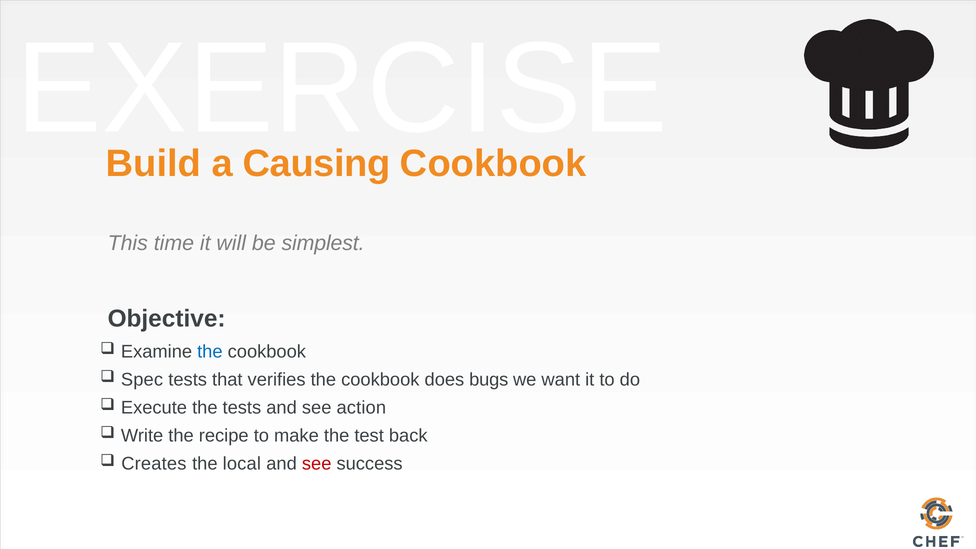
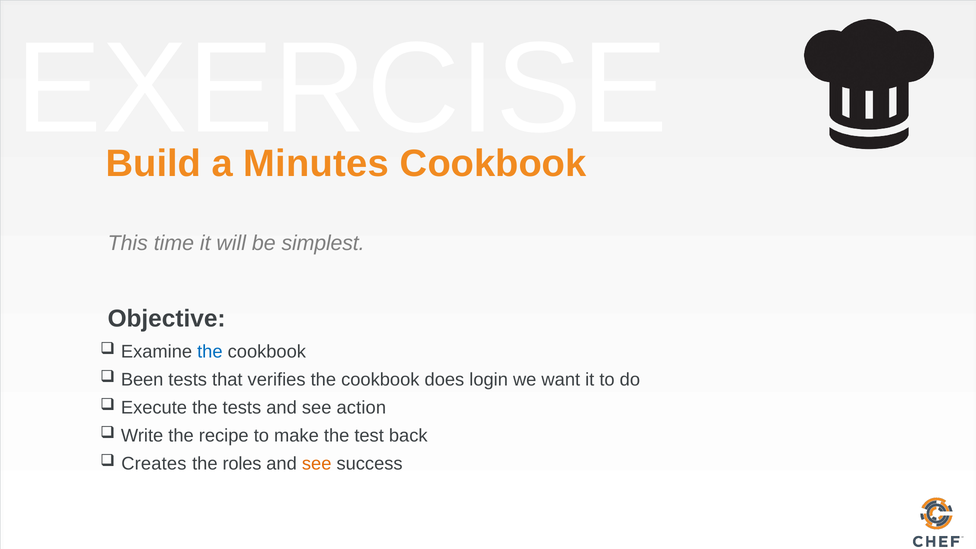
Causing: Causing -> Minutes
Spec: Spec -> Been
bugs: bugs -> login
local: local -> roles
see at (317, 464) colour: red -> orange
